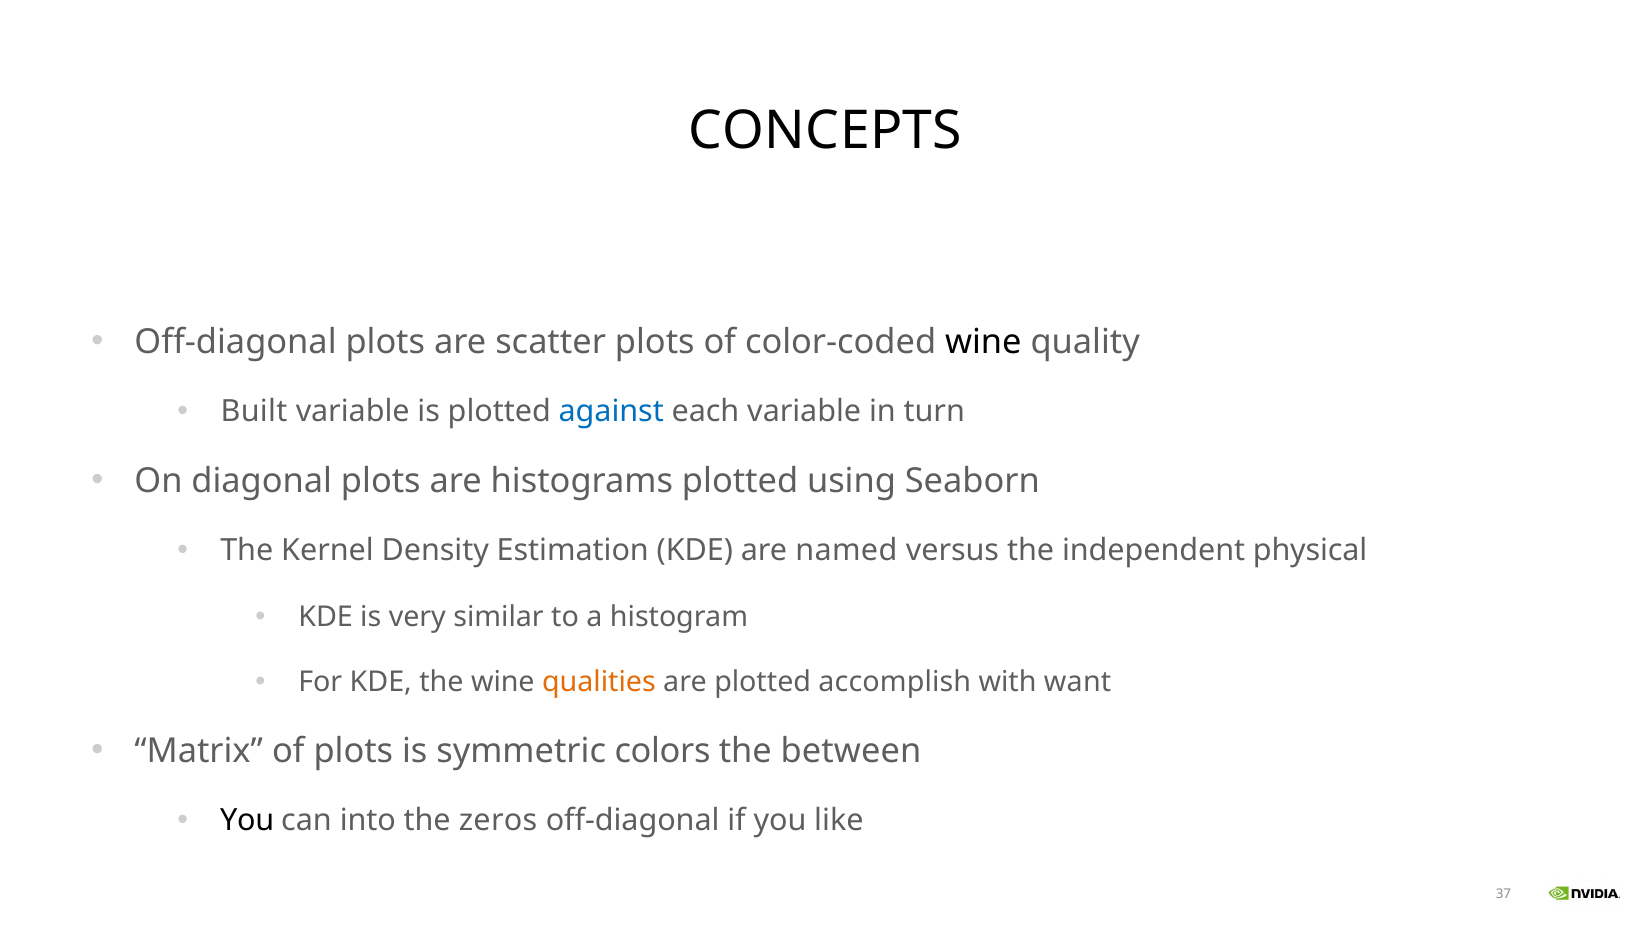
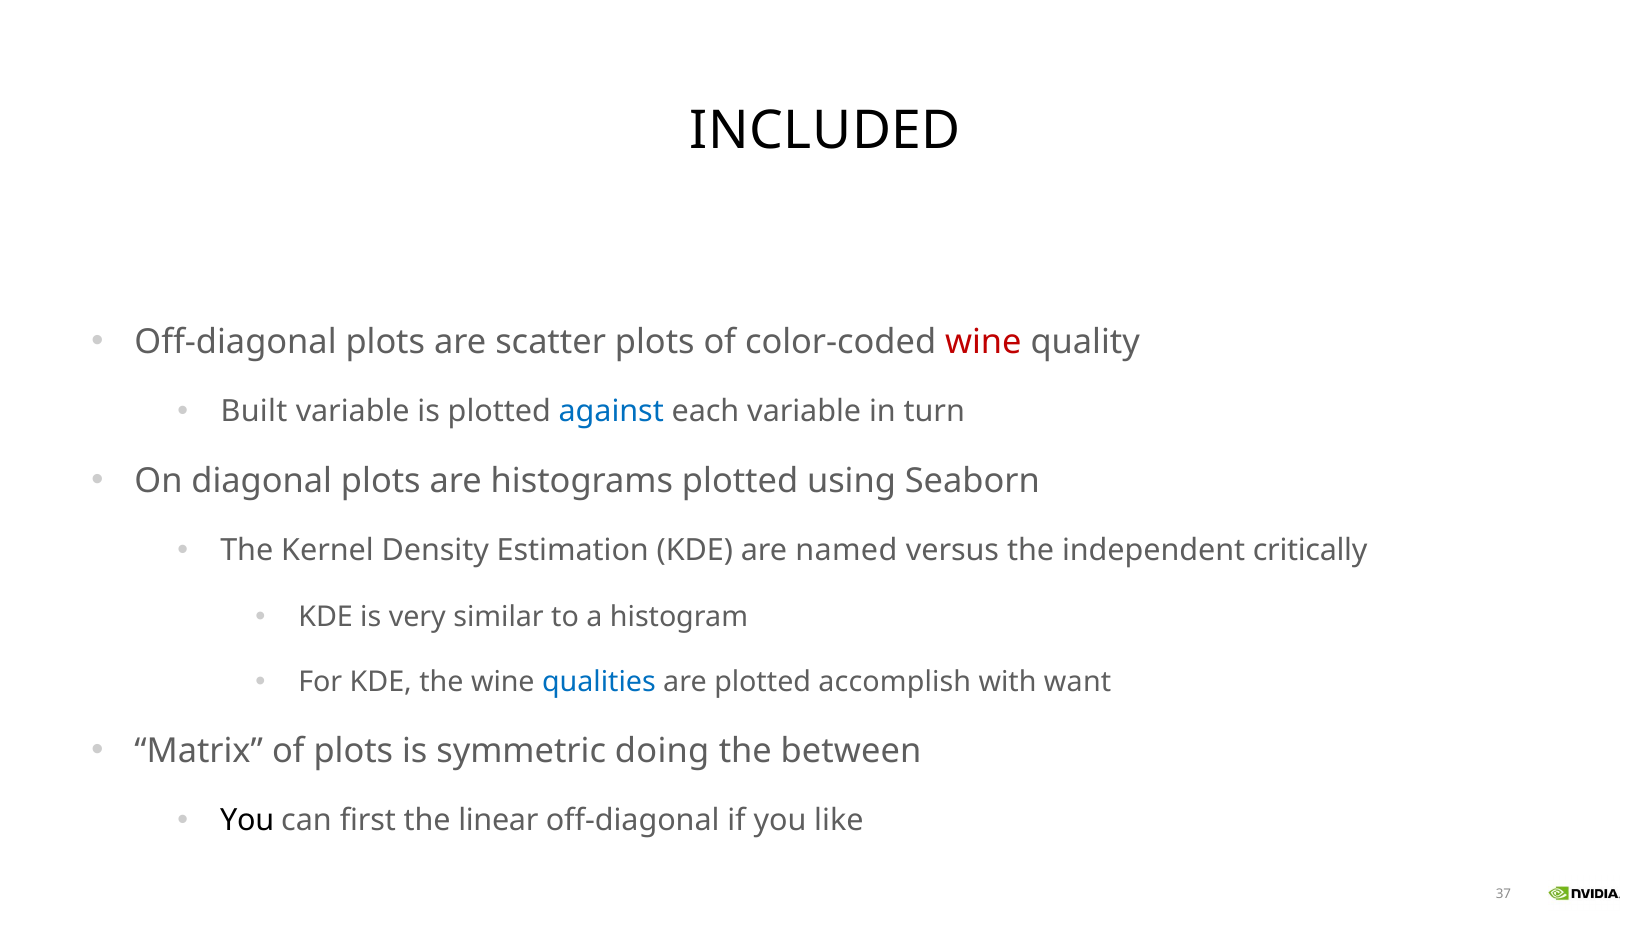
CONCEPTS: CONCEPTS -> INCLUDED
wine at (983, 342) colour: black -> red
physical: physical -> critically
qualities colour: orange -> blue
colors: colors -> doing
into: into -> first
zeros: zeros -> linear
